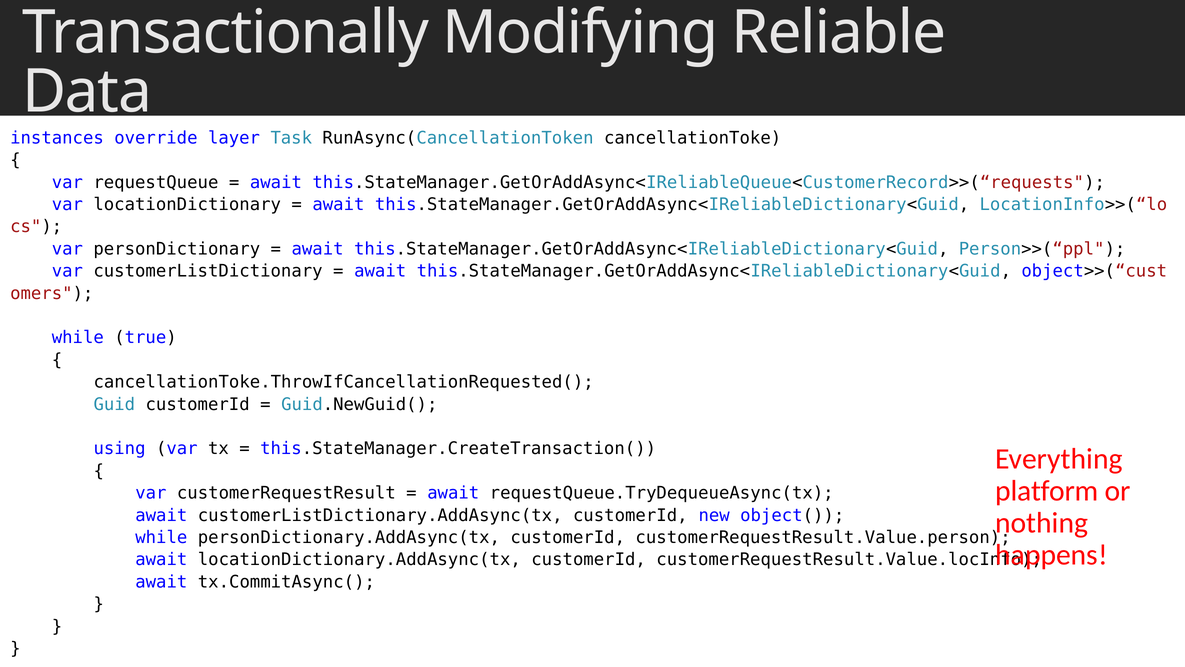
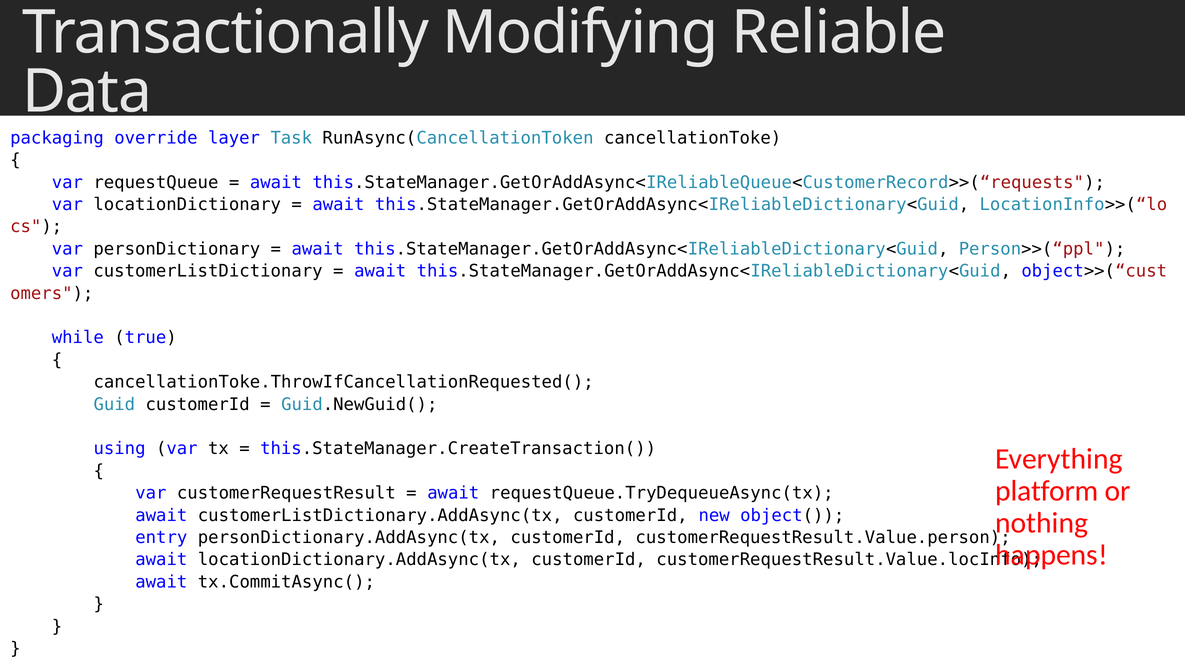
instances: instances -> packaging
while at (161, 537): while -> entry
